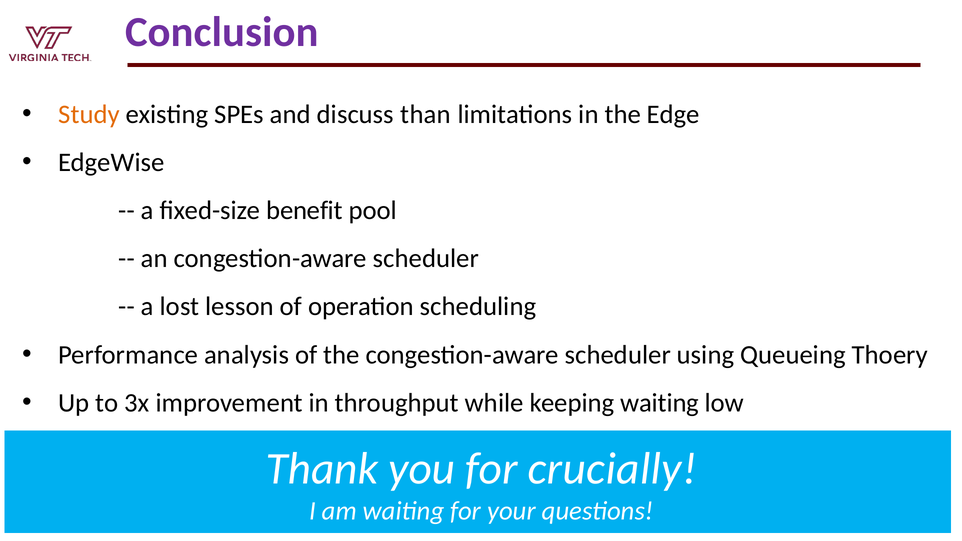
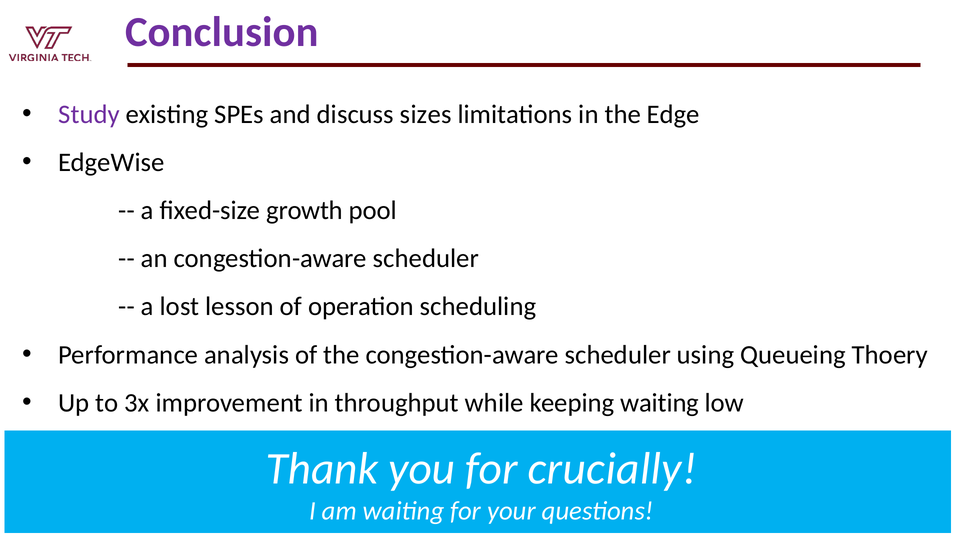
Study colour: orange -> purple
than: than -> sizes
benefit: benefit -> growth
